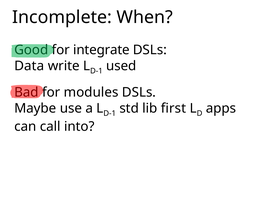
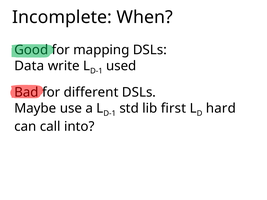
integrate: integrate -> mapping
modules: modules -> different
apps: apps -> hard
